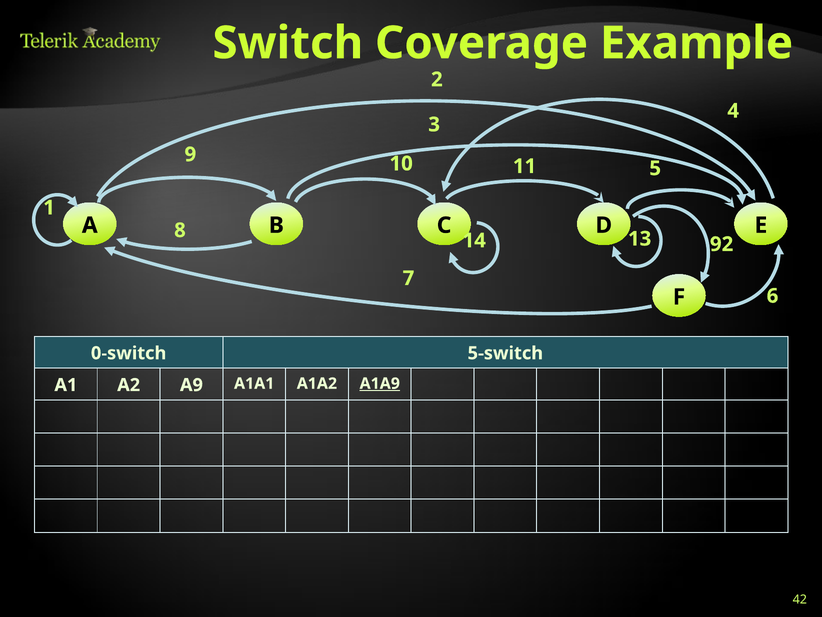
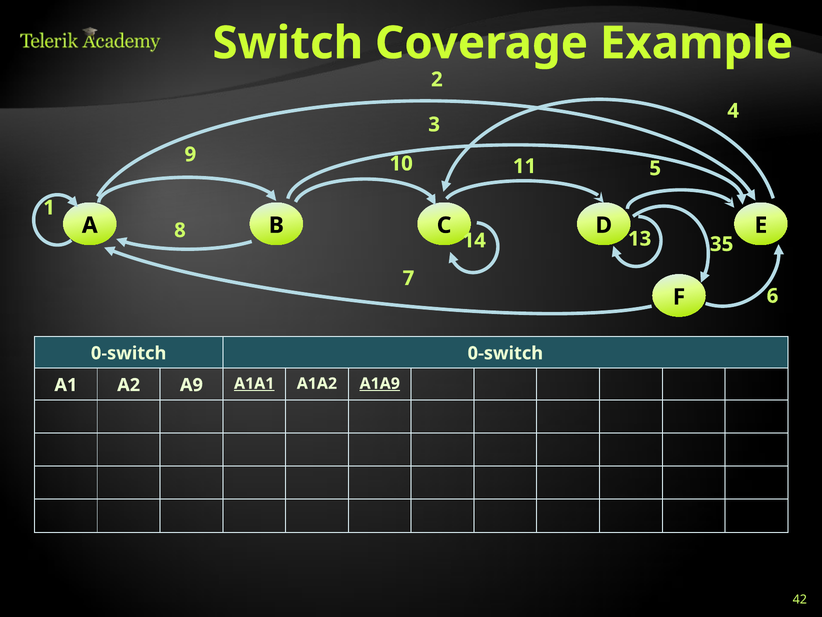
92: 92 -> 35
0-switch 5-switch: 5-switch -> 0-switch
A1A1 underline: none -> present
